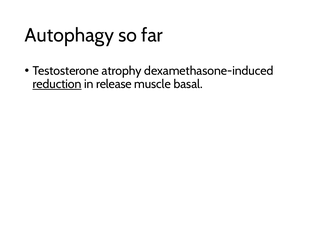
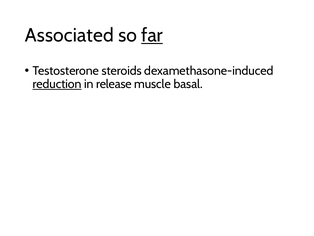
Autophagy: Autophagy -> Associated
far underline: none -> present
atrophy: atrophy -> steroids
